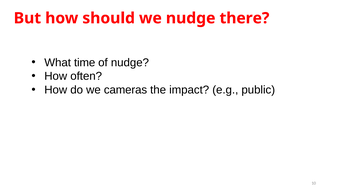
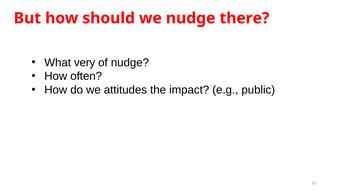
time: time -> very
cameras: cameras -> attitudes
